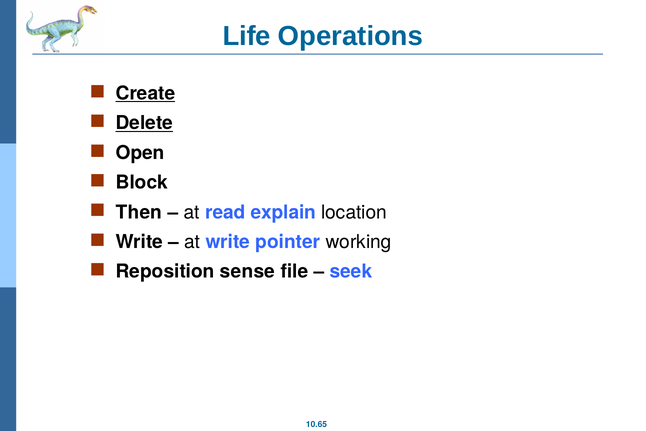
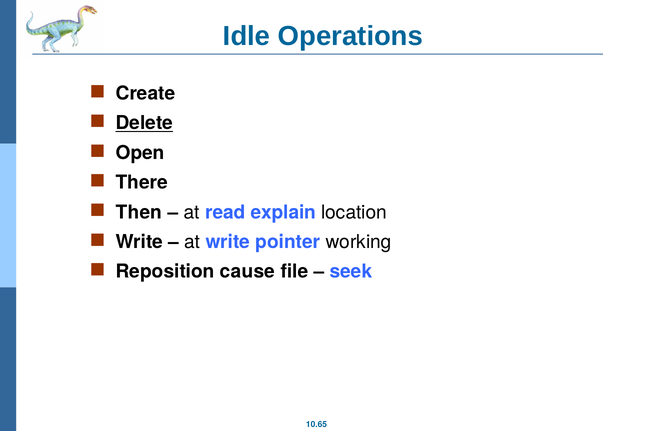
Life: Life -> Idle
Create underline: present -> none
Block: Block -> There
sense: sense -> cause
